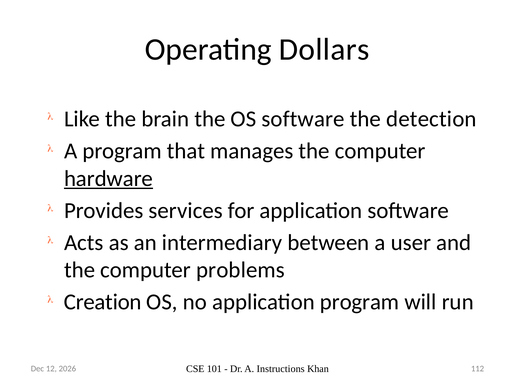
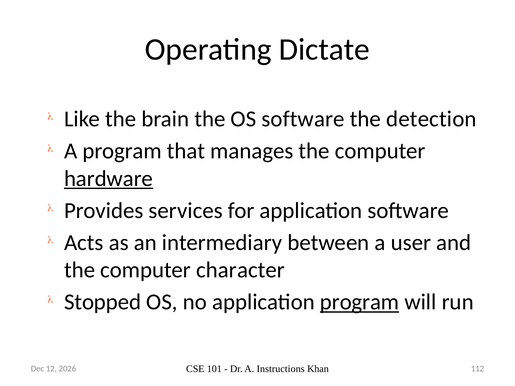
Dollars: Dollars -> Dictate
problems: problems -> character
Creation: Creation -> Stopped
program at (360, 302) underline: none -> present
